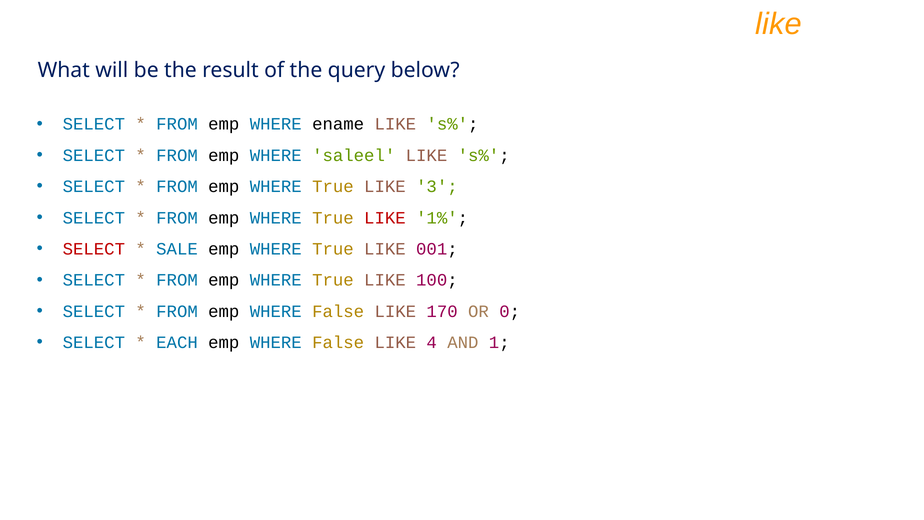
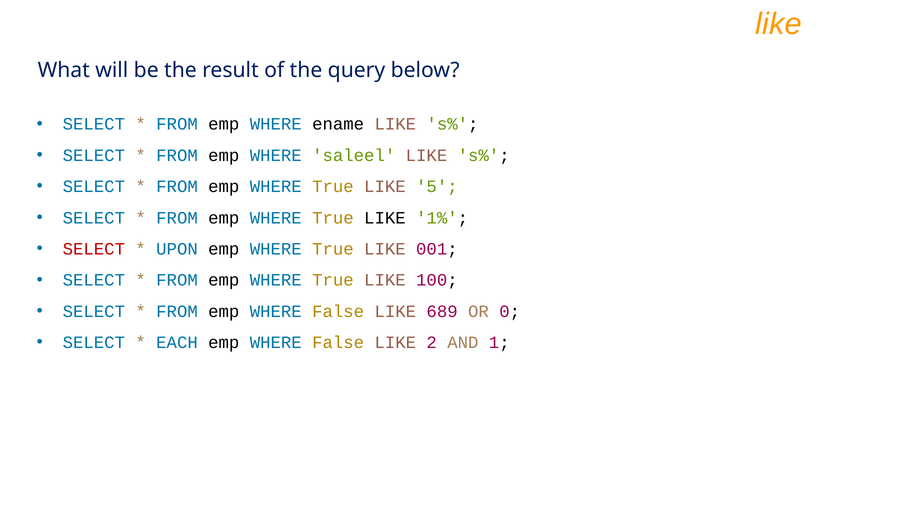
3: 3 -> 5
LIKE at (385, 218) colour: red -> black
SALE: SALE -> UPON
170: 170 -> 689
4: 4 -> 2
